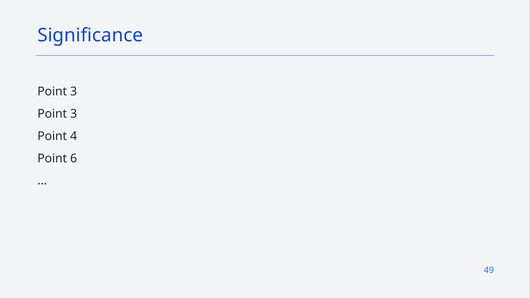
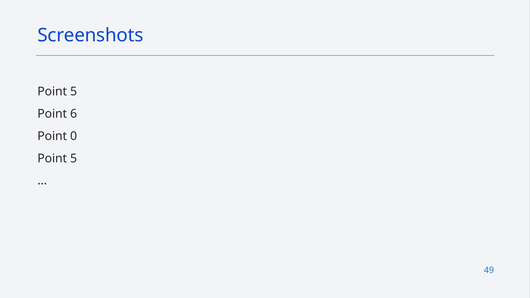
Significance: Significance -> Screenshots
3 at (74, 92): 3 -> 5
3 at (74, 114): 3 -> 6
4: 4 -> 0
6 at (74, 158): 6 -> 5
